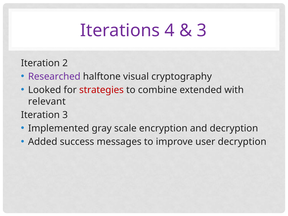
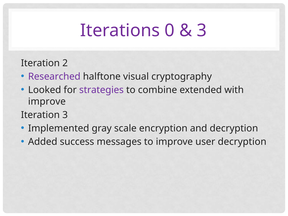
4: 4 -> 0
strategies colour: red -> purple
relevant at (47, 101): relevant -> improve
